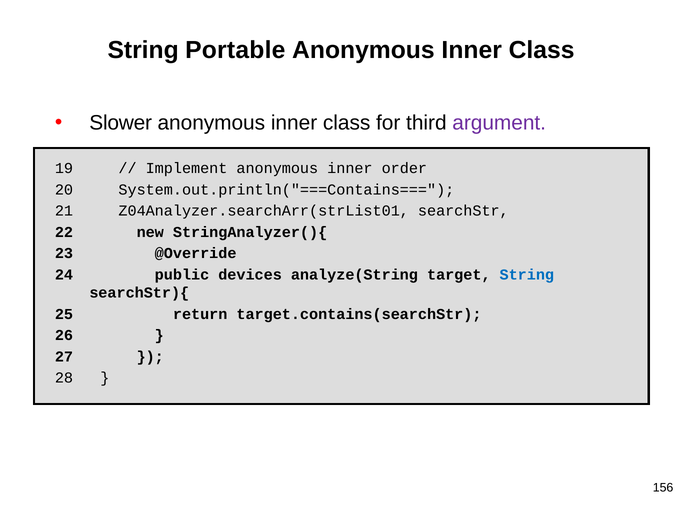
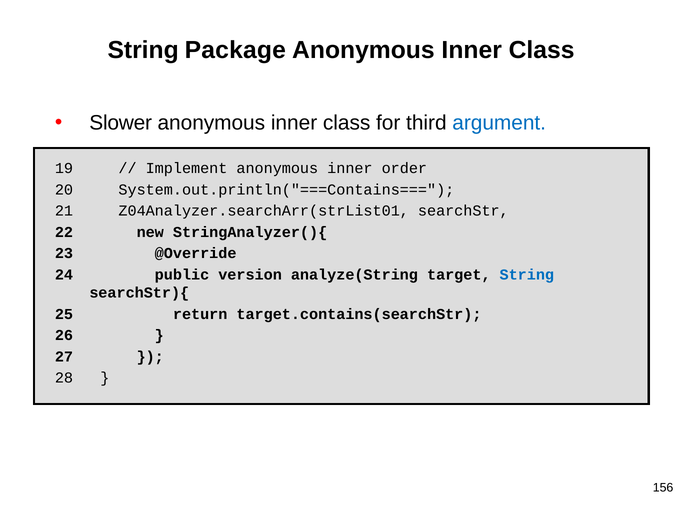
Portable: Portable -> Package
argument colour: purple -> blue
devices: devices -> version
